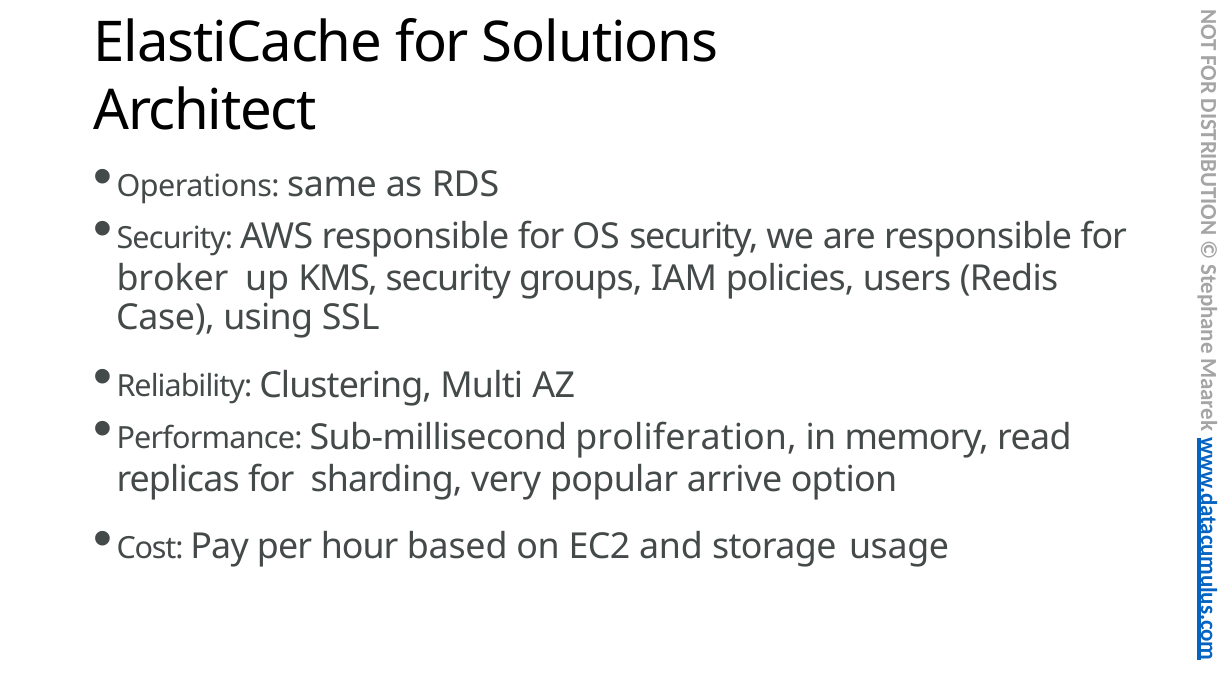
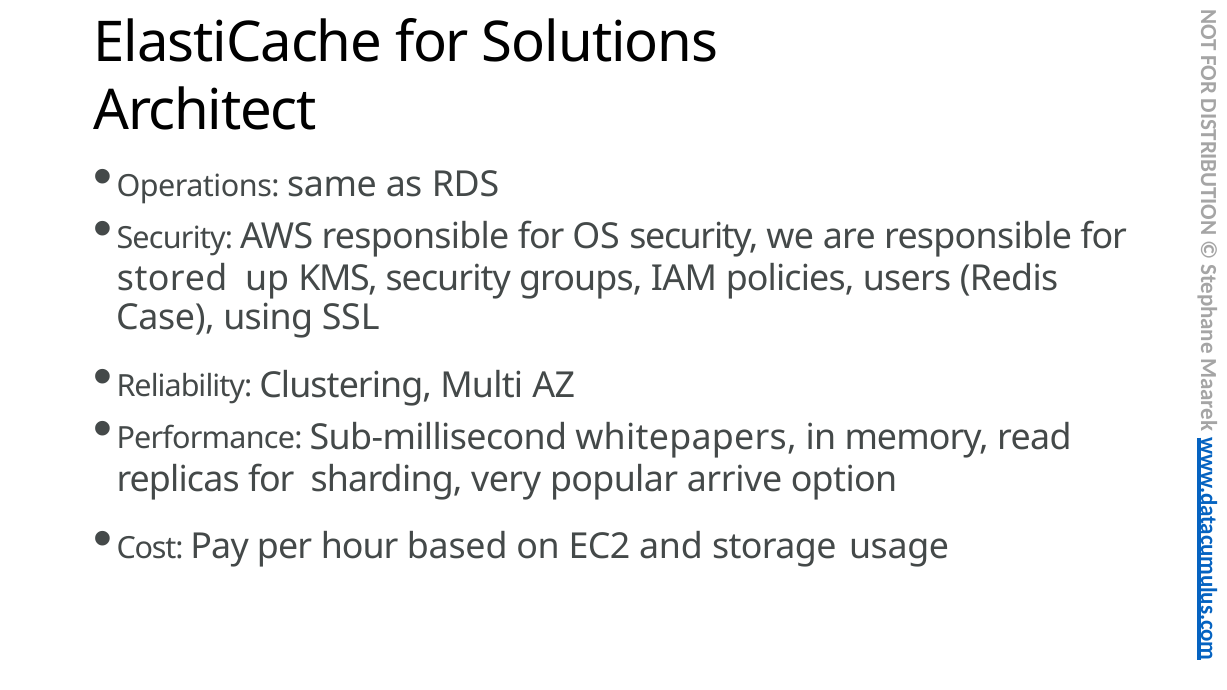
broker: broker -> stored
proliferation: proliferation -> whitepapers
